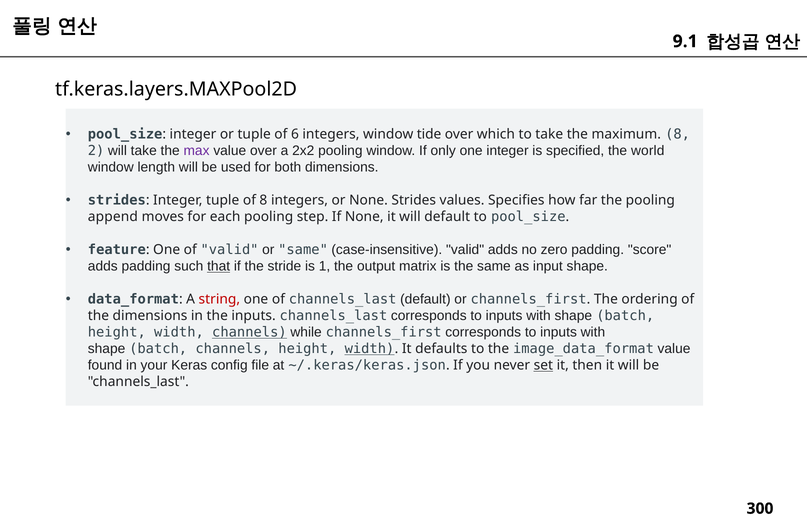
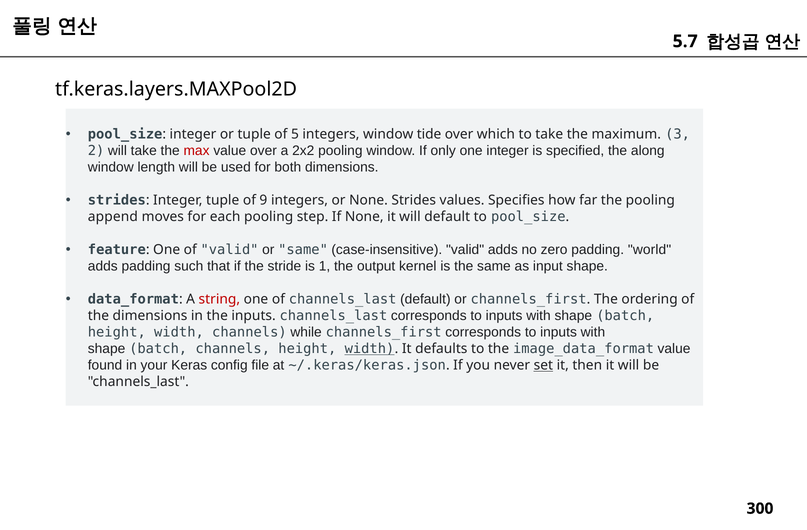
9.1: 9.1 -> 5.7
6: 6 -> 5
maximum 8: 8 -> 3
max colour: purple -> red
world: world -> along
of 8: 8 -> 9
score: score -> world
that underline: present -> none
matrix: matrix -> kernel
channels at (249, 332) underline: present -> none
